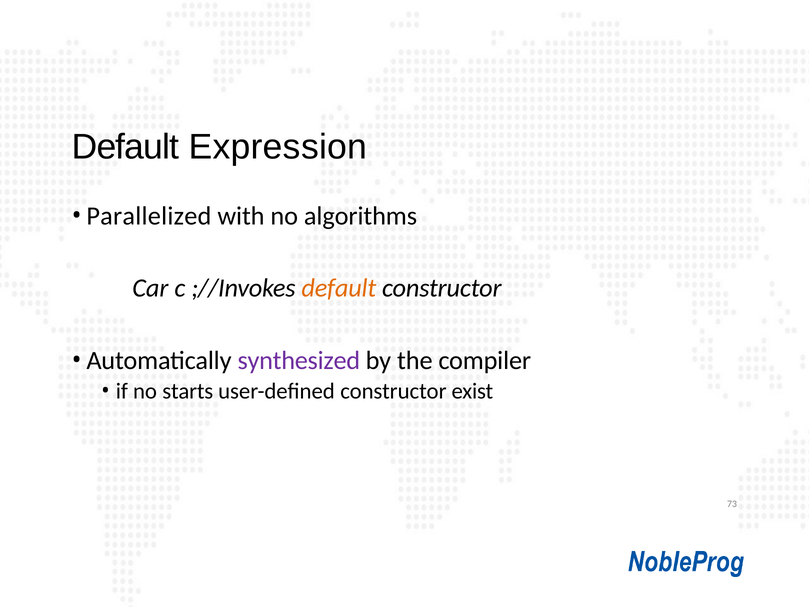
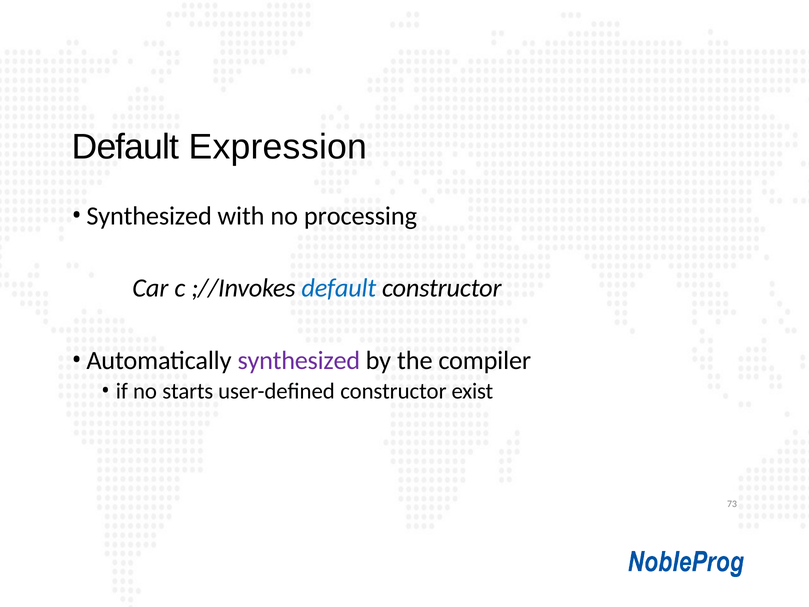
Parallelized at (149, 216): Parallelized -> Synthesized
algorithms: algorithms -> processing
default at (339, 288) colour: orange -> blue
